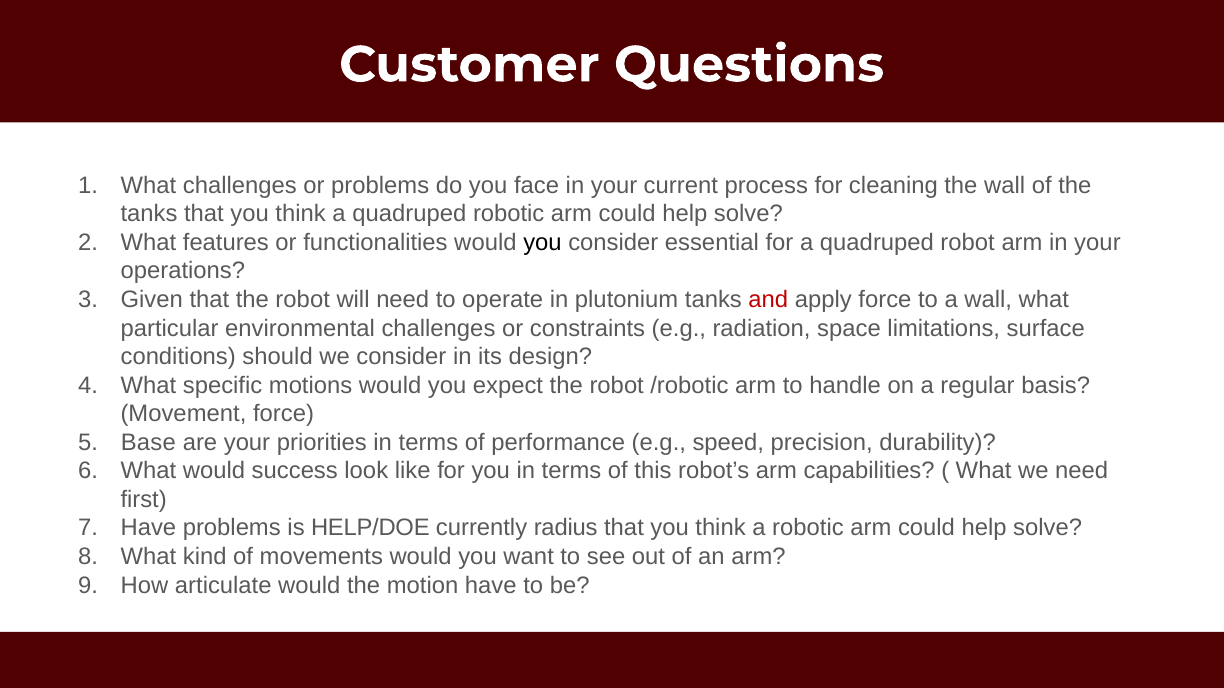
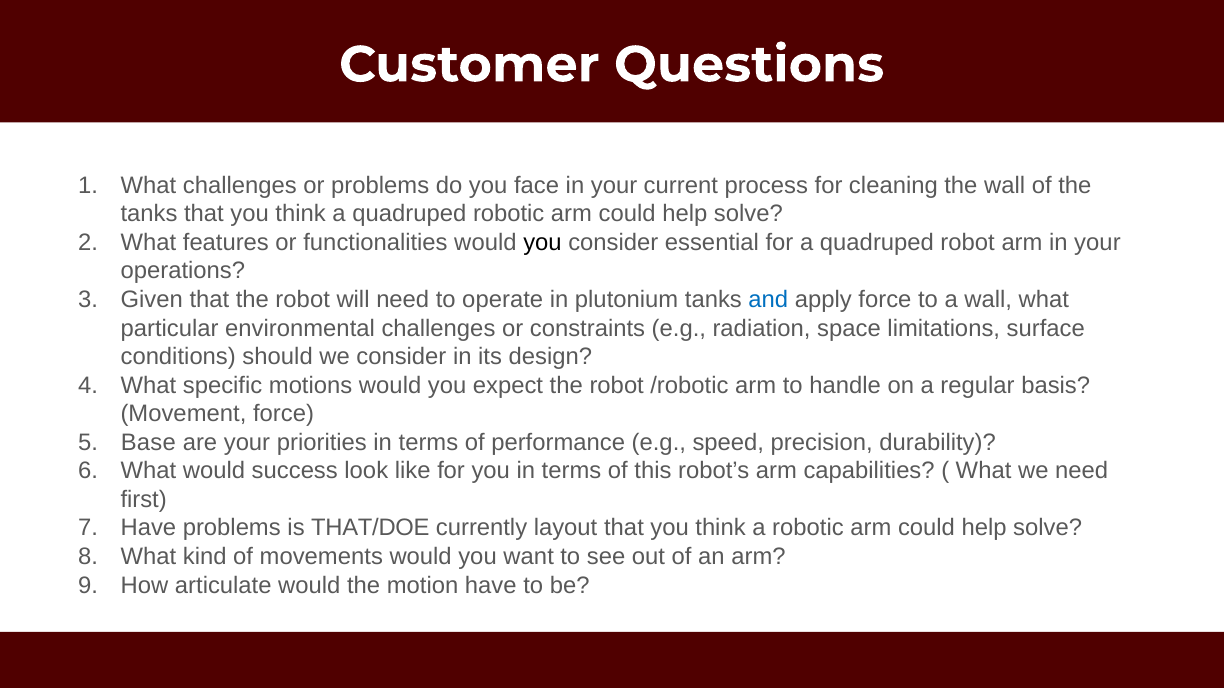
and colour: red -> blue
HELP/DOE: HELP/DOE -> THAT/DOE
radius: radius -> layout
